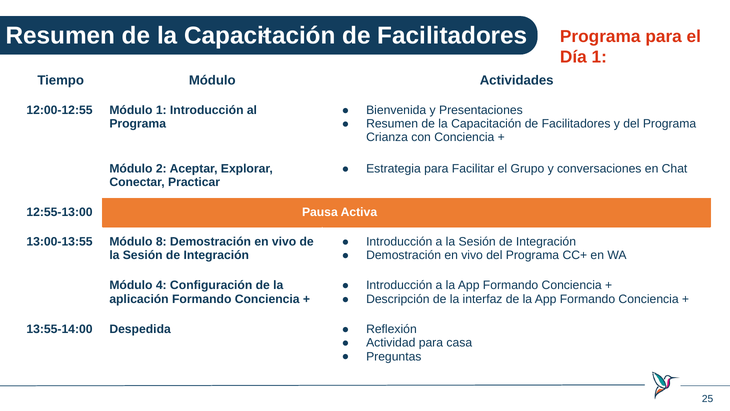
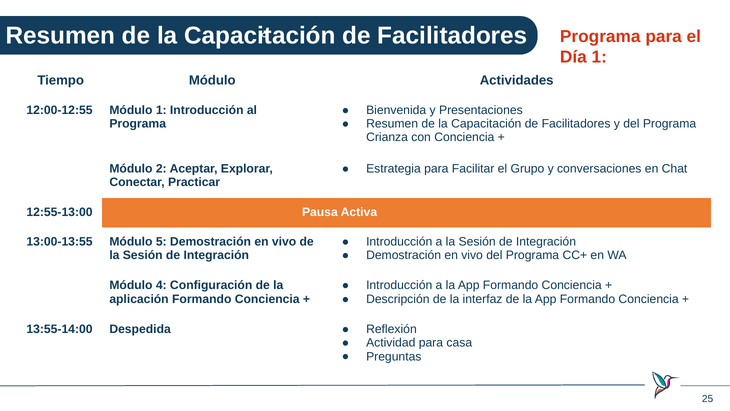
8: 8 -> 5
